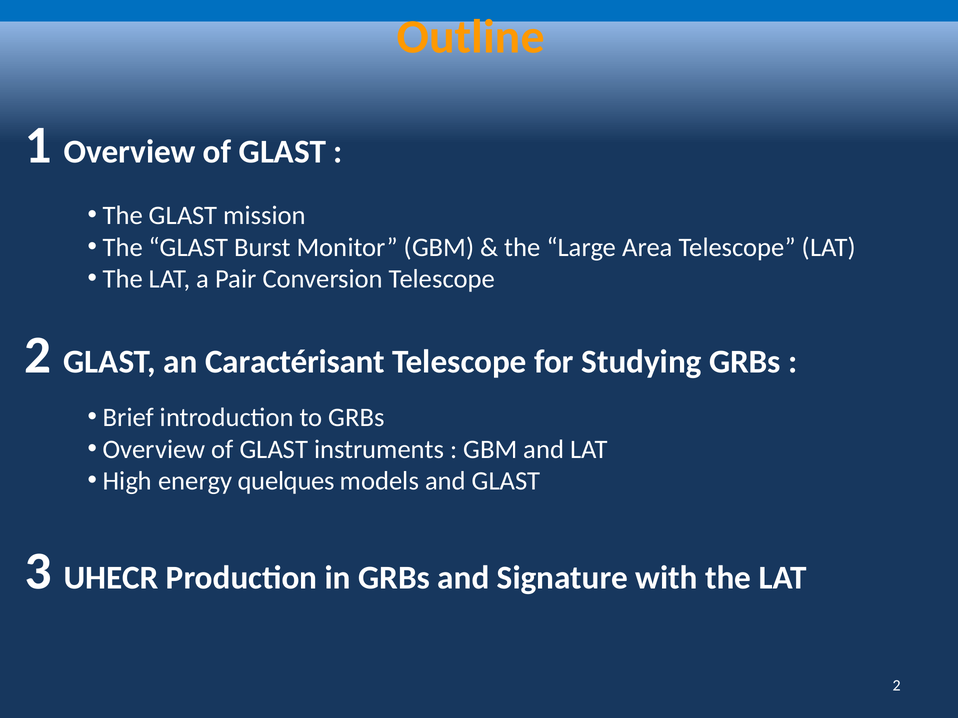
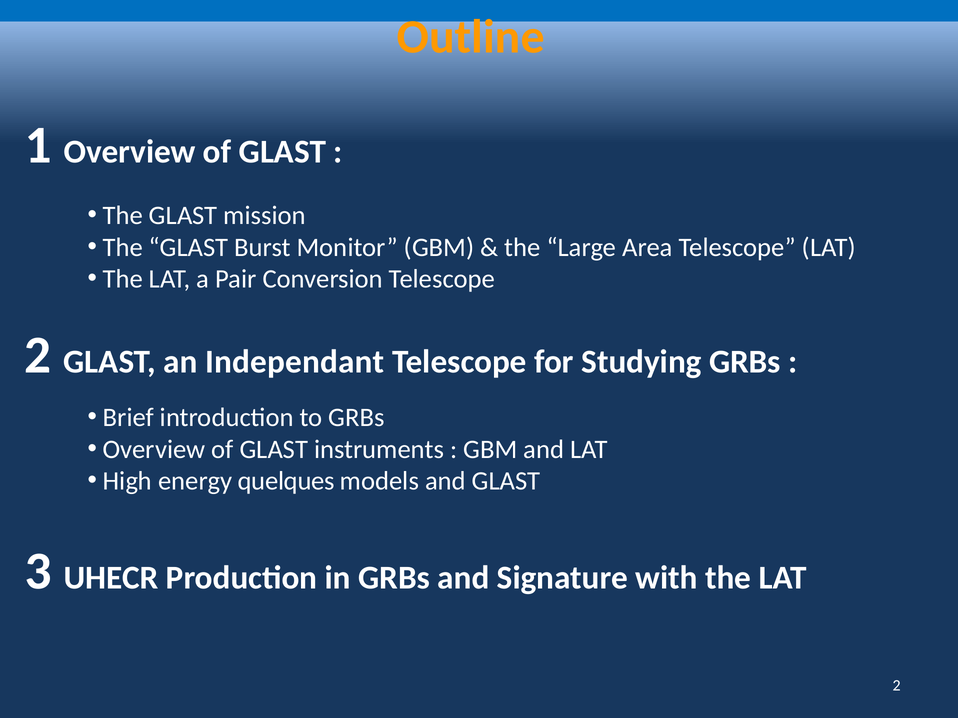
Caractérisant: Caractérisant -> Independant
